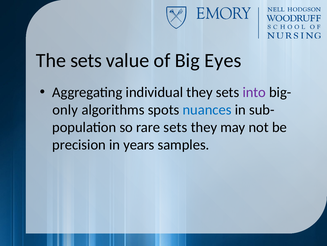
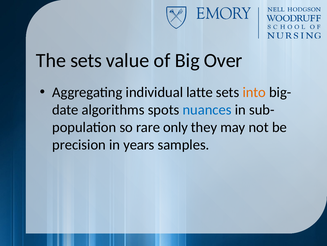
Eyes: Eyes -> Over
individual they: they -> latte
into colour: purple -> orange
only: only -> date
rare sets: sets -> only
